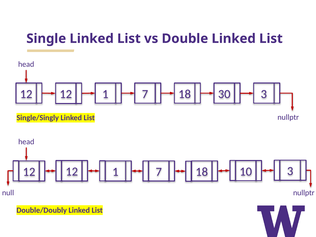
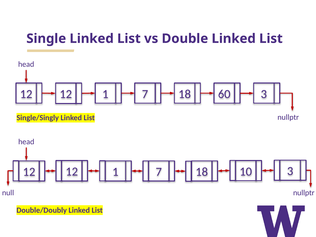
30: 30 -> 60
